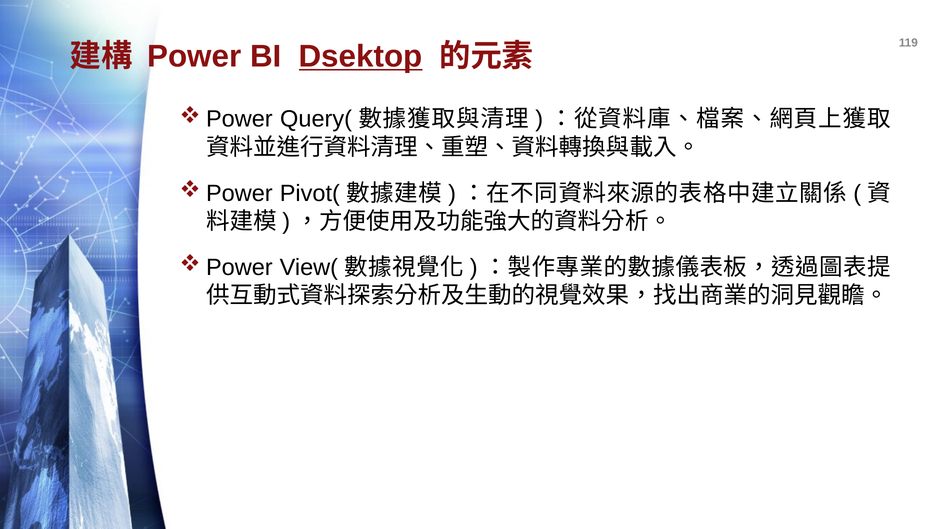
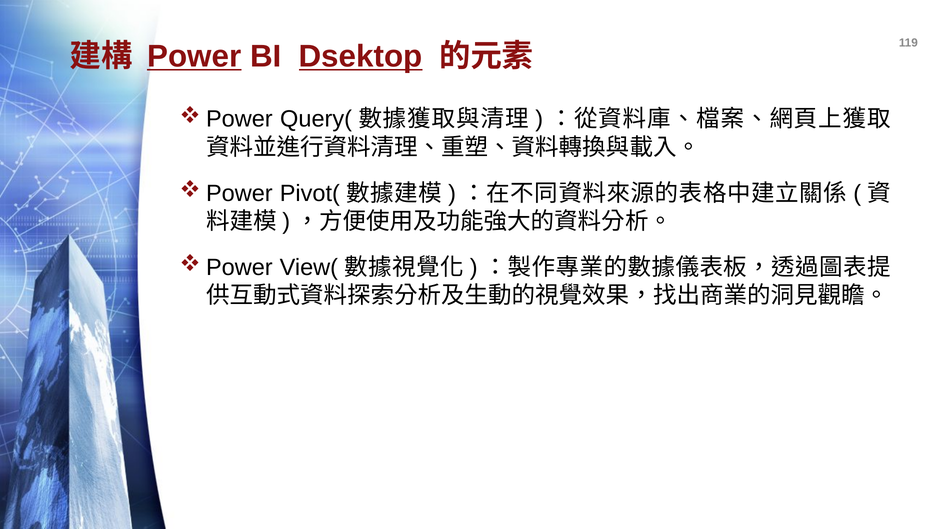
Power underline: none -> present
